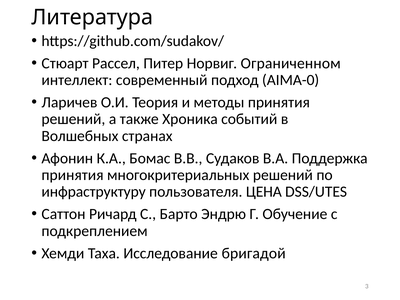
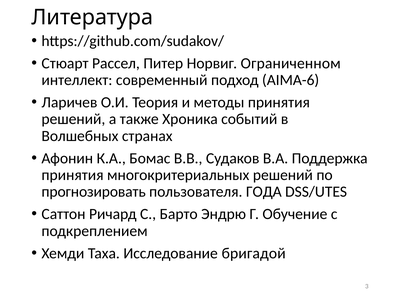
AIMA-0: AIMA-0 -> AIMA-6
инфраструктуру: инфраструктуру -> прогнозировать
ЦЕНА: ЦЕНА -> ГОДА
